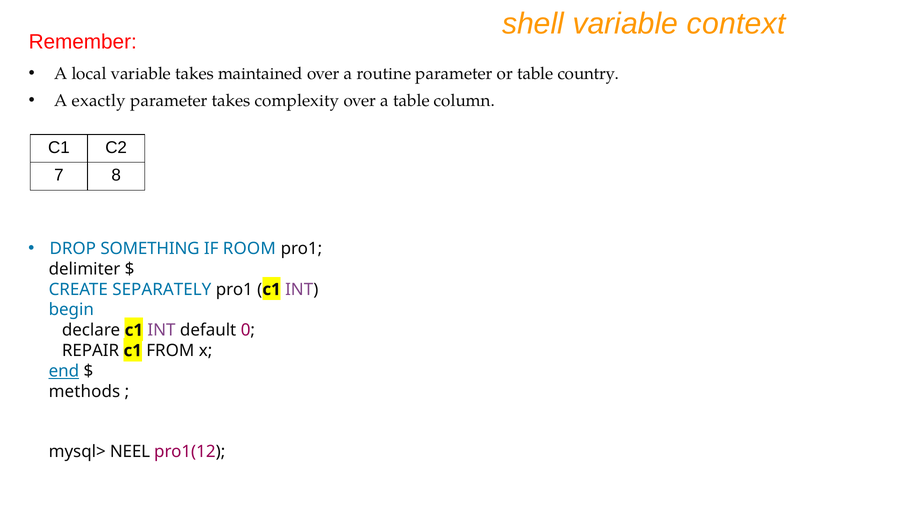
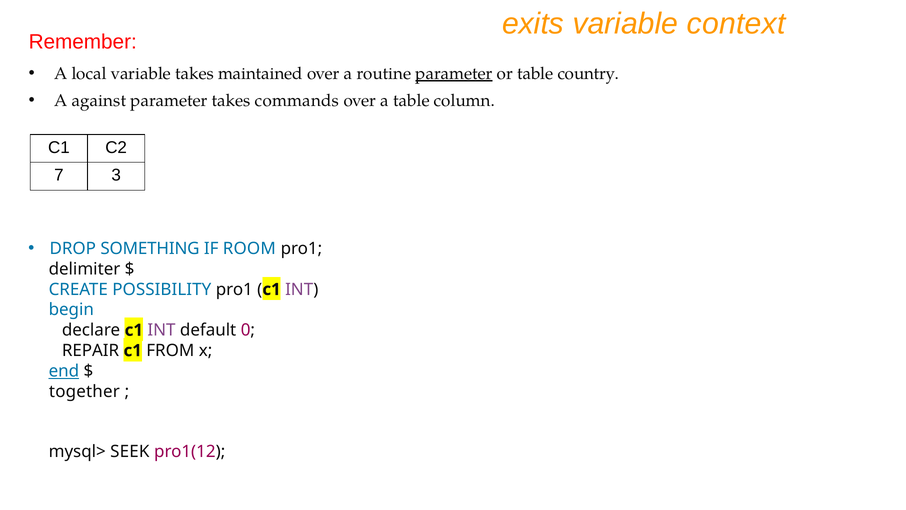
shell: shell -> exits
parameter at (454, 73) underline: none -> present
exactly: exactly -> against
complexity: complexity -> commands
8: 8 -> 3
SEPARATELY: SEPARATELY -> POSSIBILITY
methods: methods -> together
NEEL: NEEL -> SEEK
